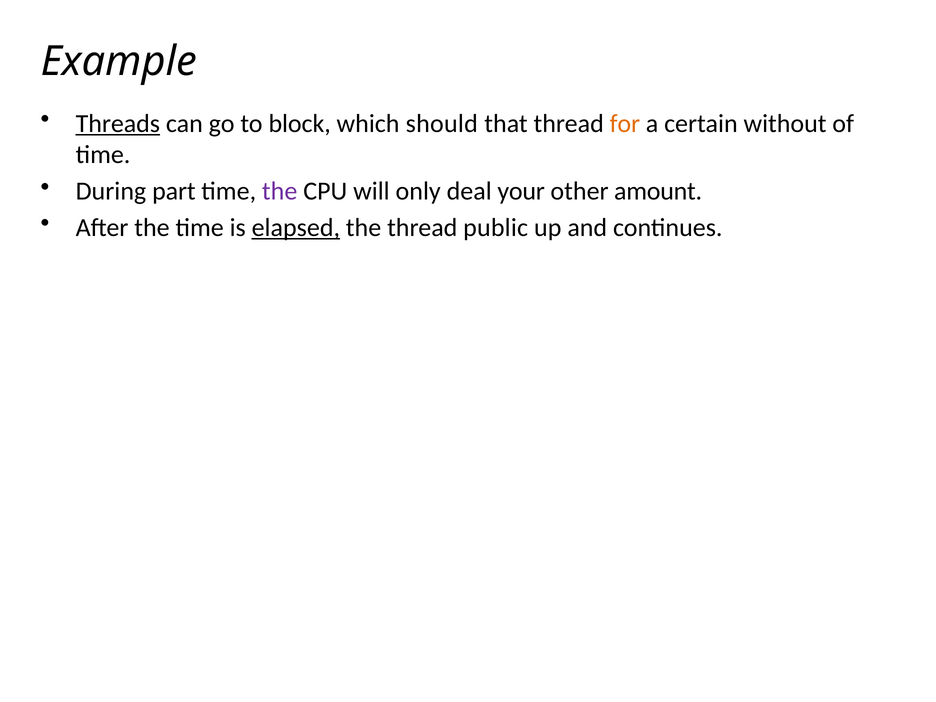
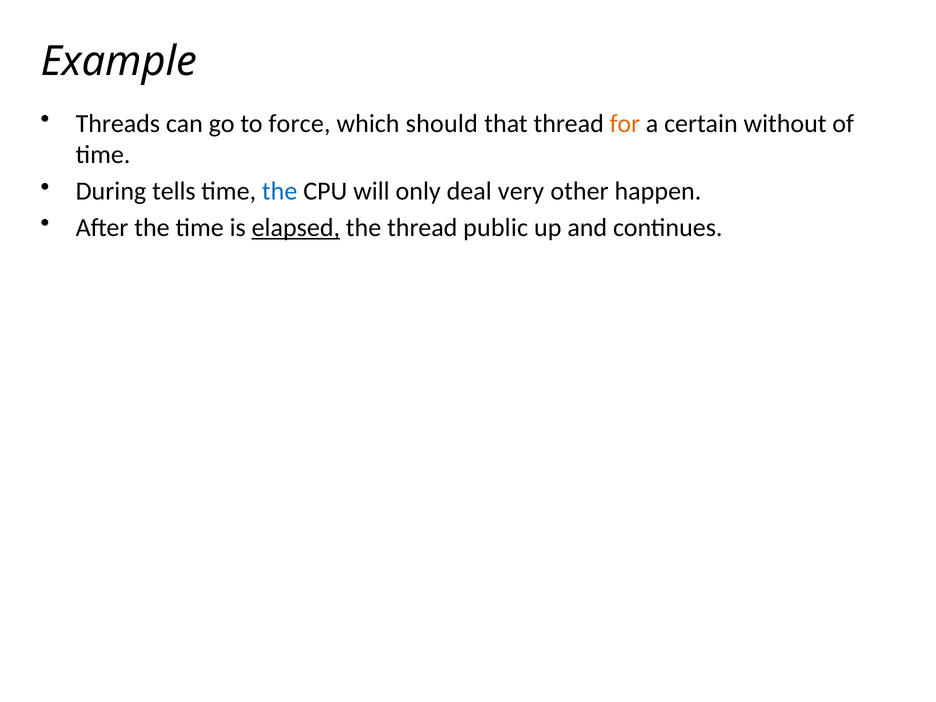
Threads underline: present -> none
block: block -> force
part: part -> tells
the at (280, 191) colour: purple -> blue
your: your -> very
amount: amount -> happen
